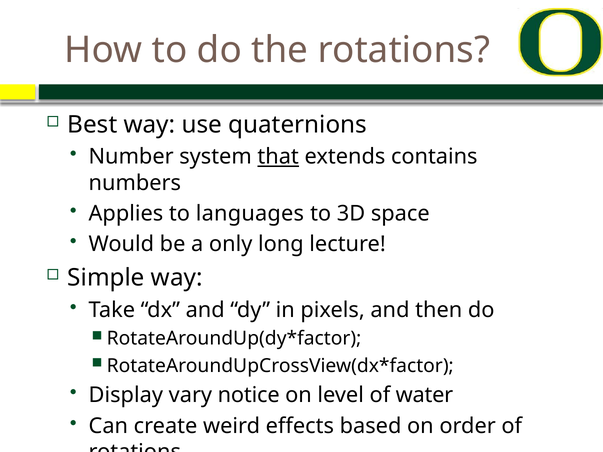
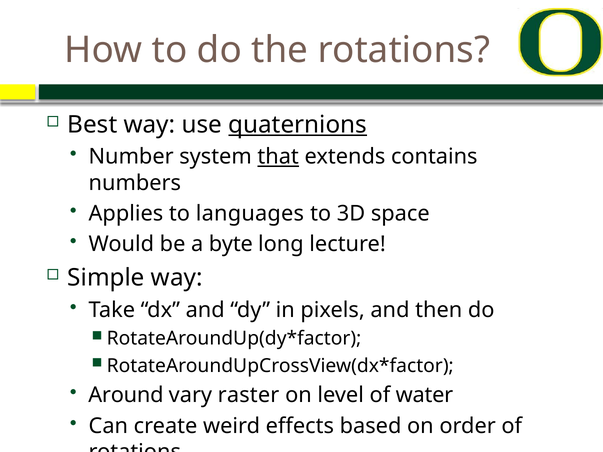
quaternions underline: none -> present
only: only -> byte
Display: Display -> Around
vary notice: notice -> raster
